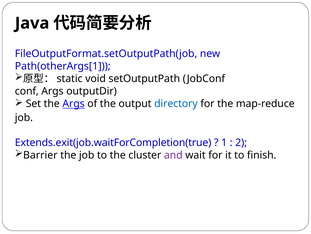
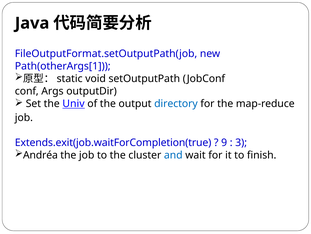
the Args: Args -> Univ
1: 1 -> 9
2: 2 -> 3
Barrier: Barrier -> Andréa
and colour: purple -> blue
